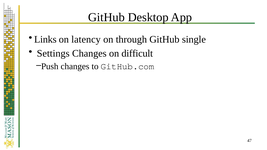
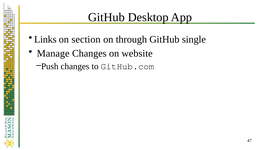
latency: latency -> section
Settings: Settings -> Manage
difficult: difficult -> website
